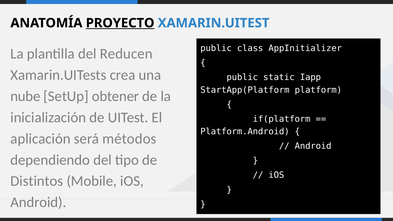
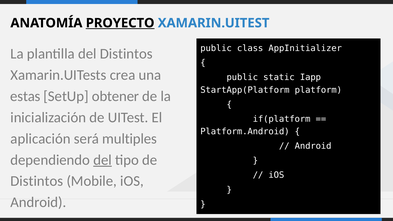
del Reducen: Reducen -> Distintos
nube: nube -> estas
métodos: métodos -> multiples
del at (103, 160) underline: none -> present
